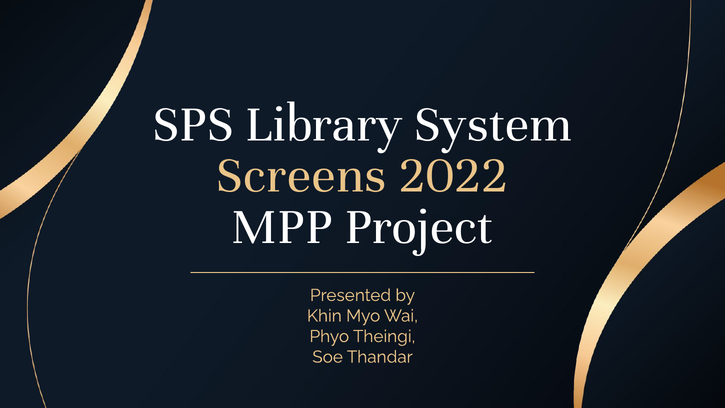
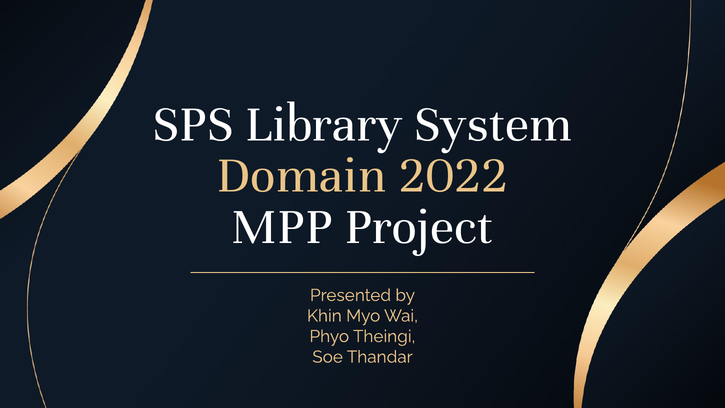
Screens: Screens -> Domain
